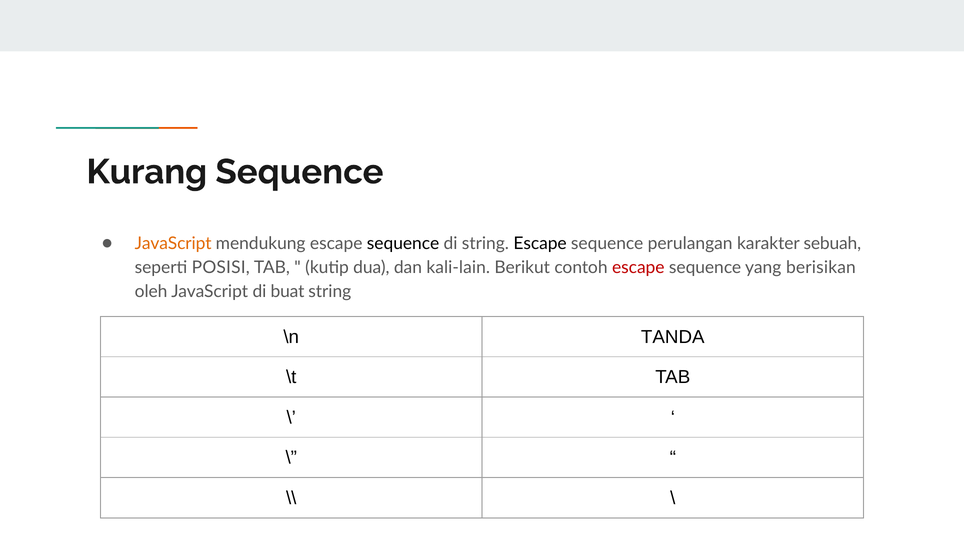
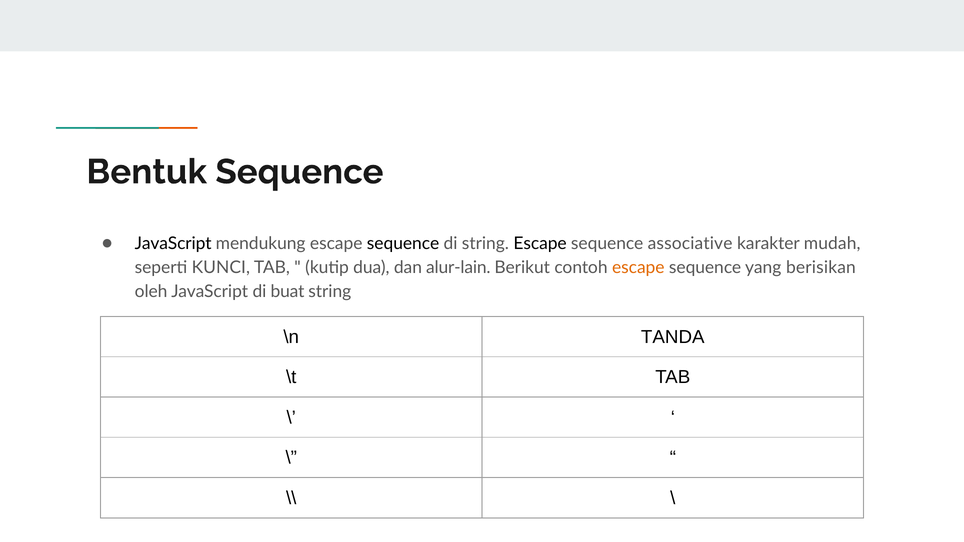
Kurang: Kurang -> Bentuk
JavaScript at (173, 244) colour: orange -> black
perulangan: perulangan -> associative
sebuah: sebuah -> mudah
POSISI: POSISI -> KUNCI
kali-lain: kali-lain -> alur-lain
escape at (638, 268) colour: red -> orange
